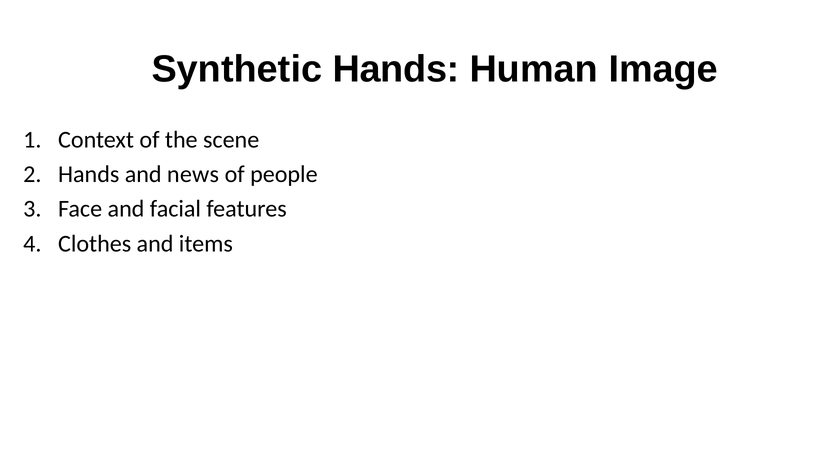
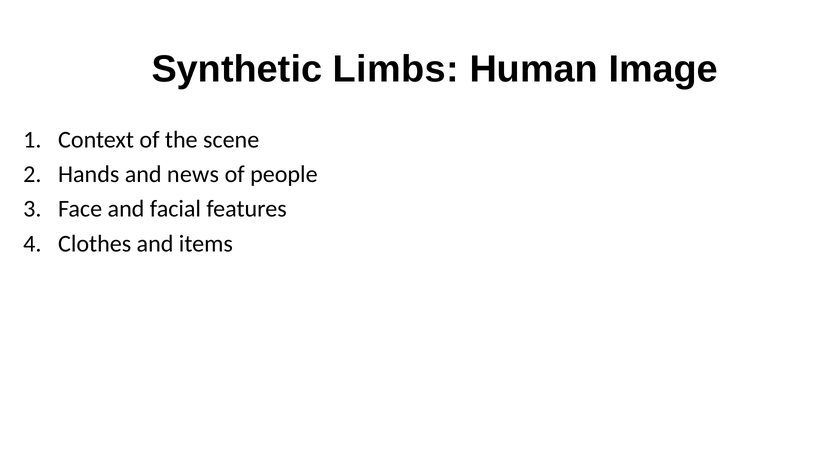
Synthetic Hands: Hands -> Limbs
